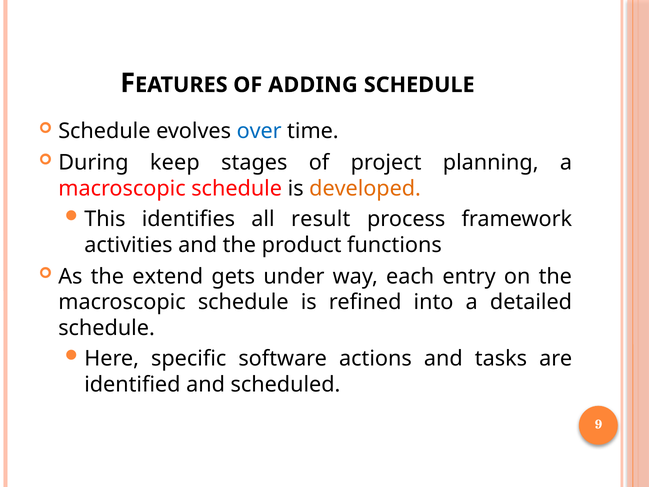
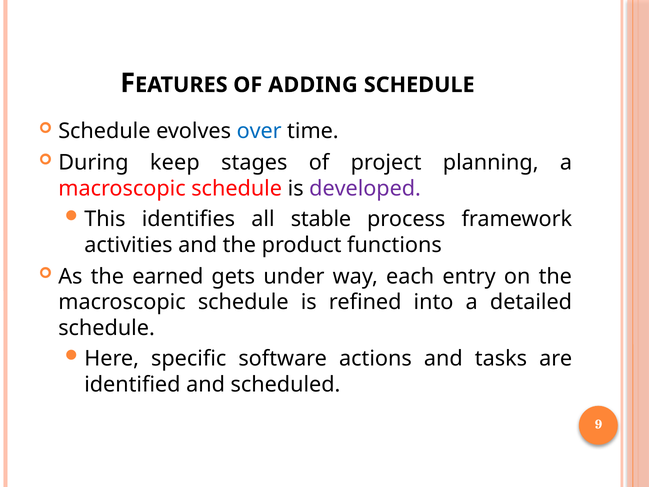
developed colour: orange -> purple
result: result -> stable
extend: extend -> earned
